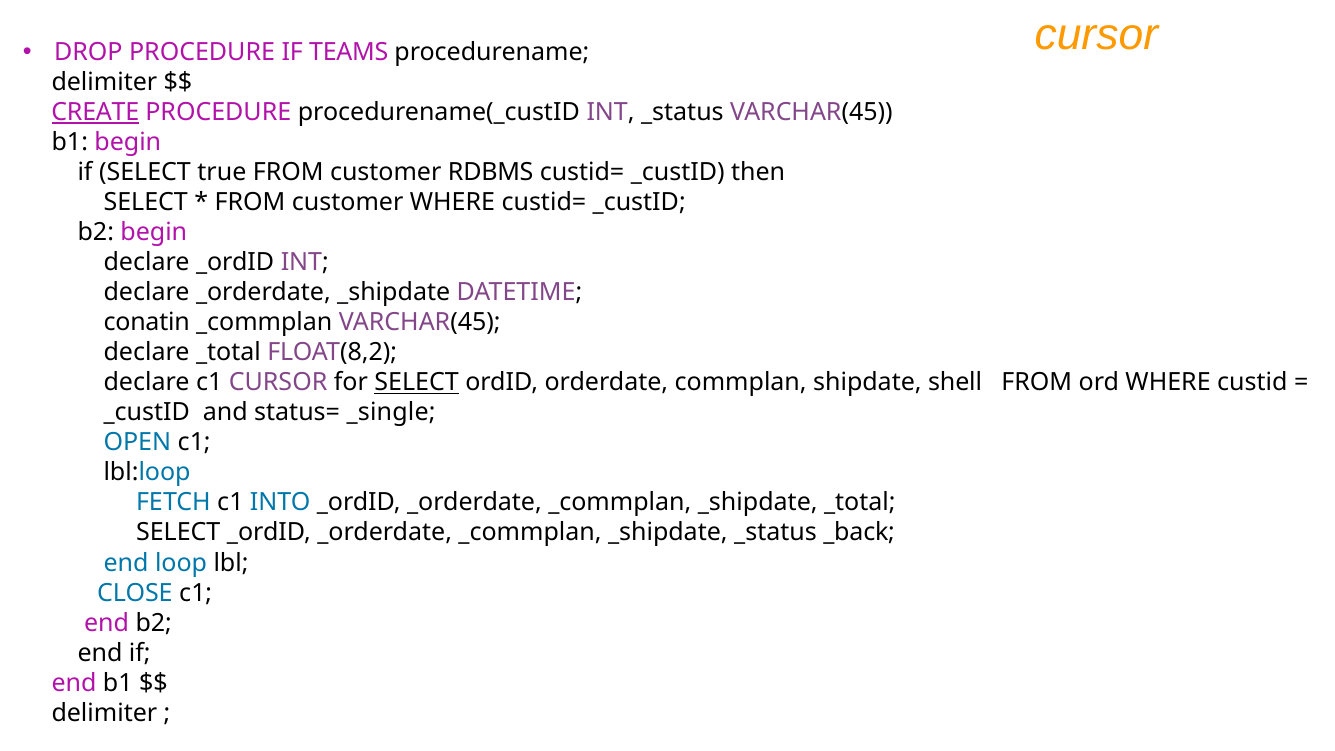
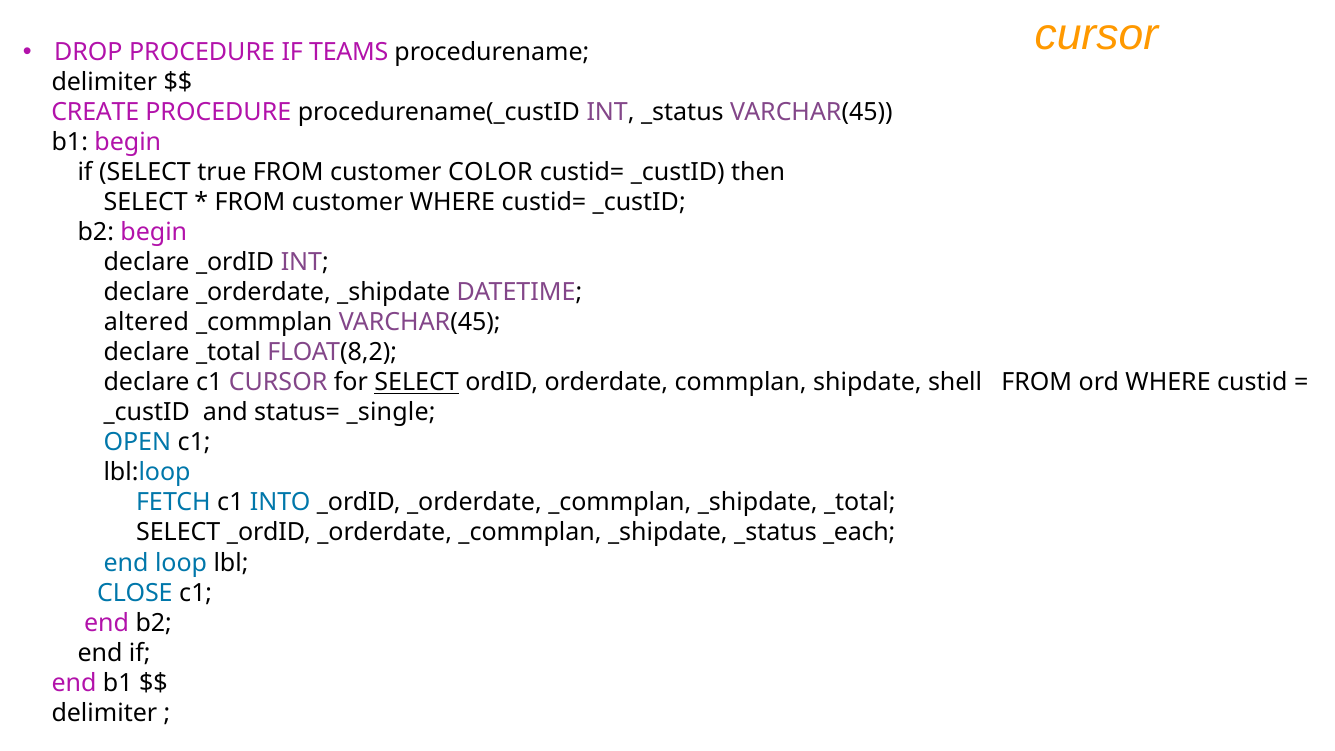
CREATE underline: present -> none
RDBMS: RDBMS -> COLOR
conatin: conatin -> altered
_back: _back -> _each
